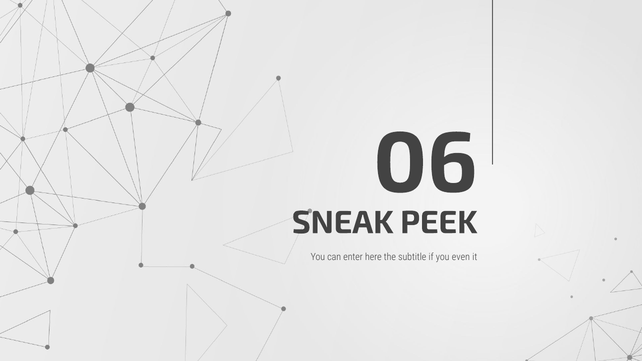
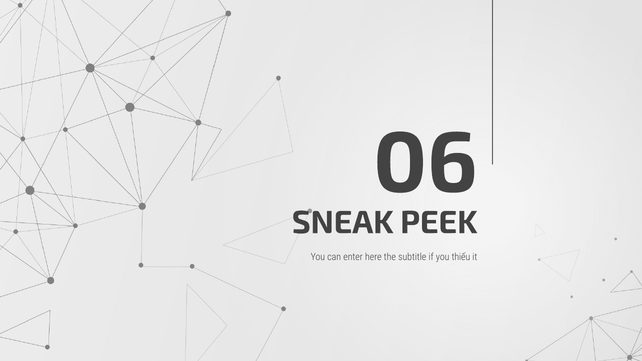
even: even -> thiếu
